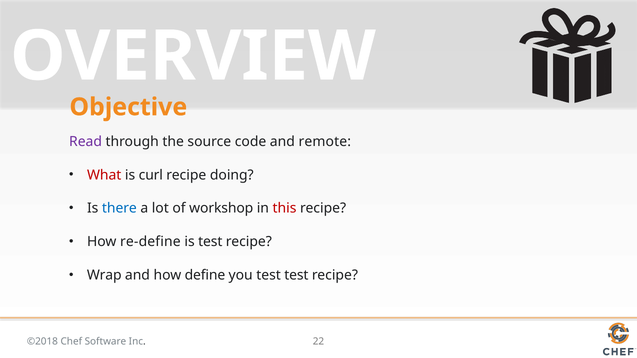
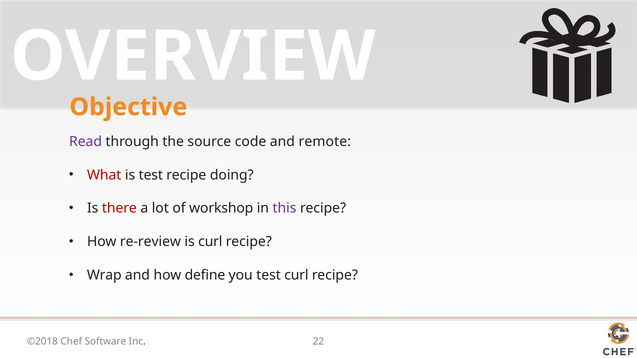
is curl: curl -> test
there colour: blue -> red
this colour: red -> purple
re-define: re-define -> re-review
is test: test -> curl
test test: test -> curl
